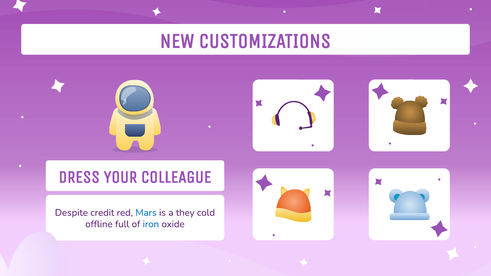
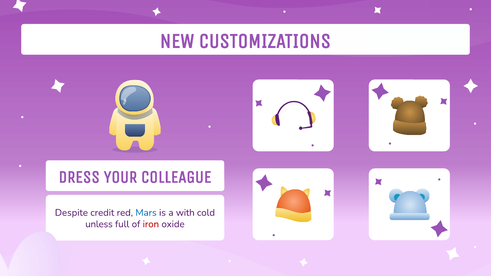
they: they -> with
offline: offline -> unless
iron colour: blue -> red
